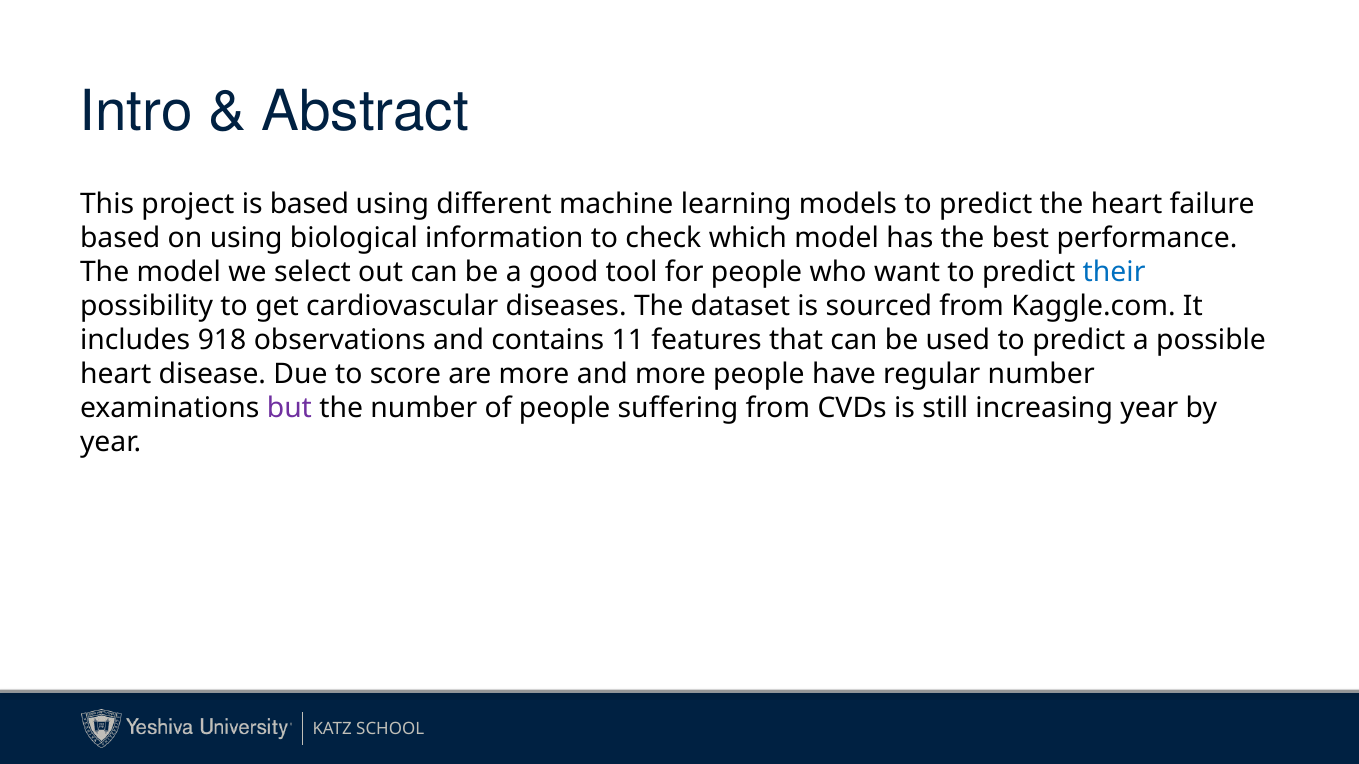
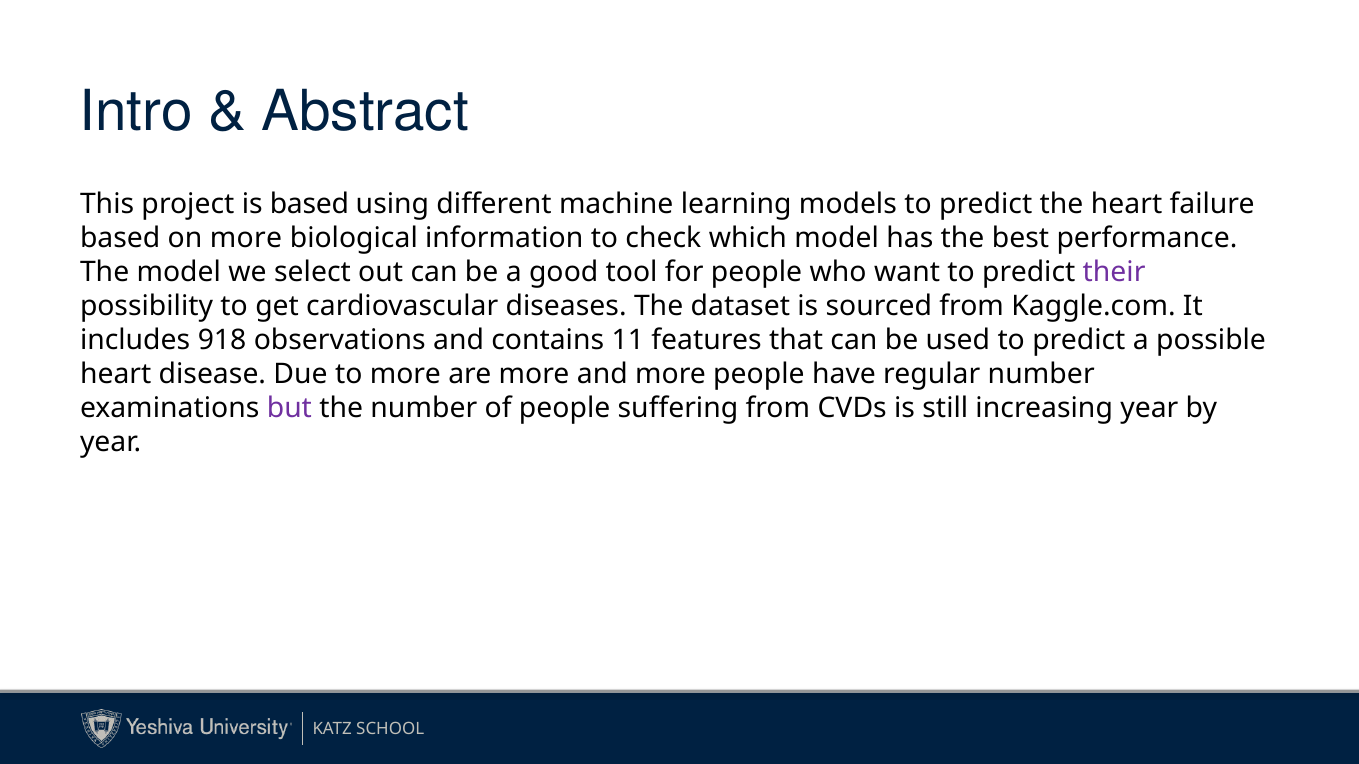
on using: using -> more
their colour: blue -> purple
to score: score -> more
